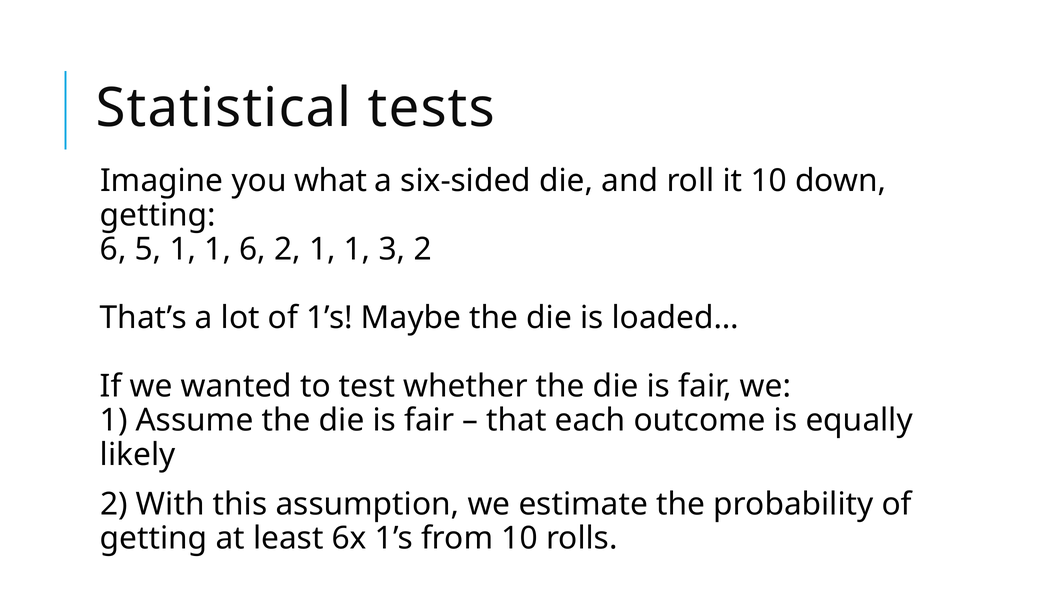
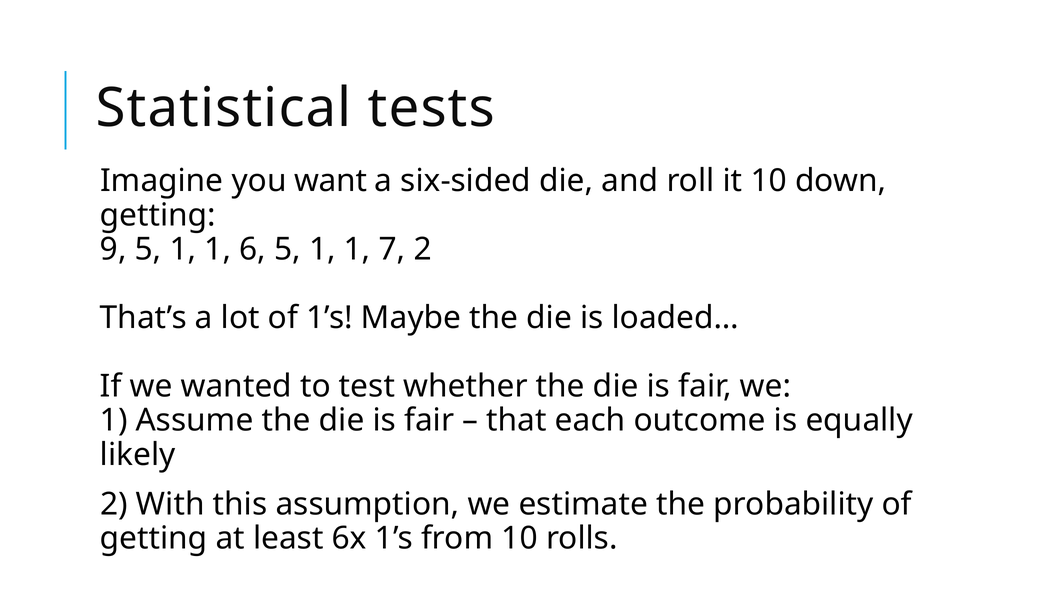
what: what -> want
6 at (113, 249): 6 -> 9
6 2: 2 -> 5
3: 3 -> 7
